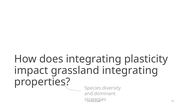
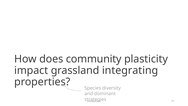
does integrating: integrating -> community
